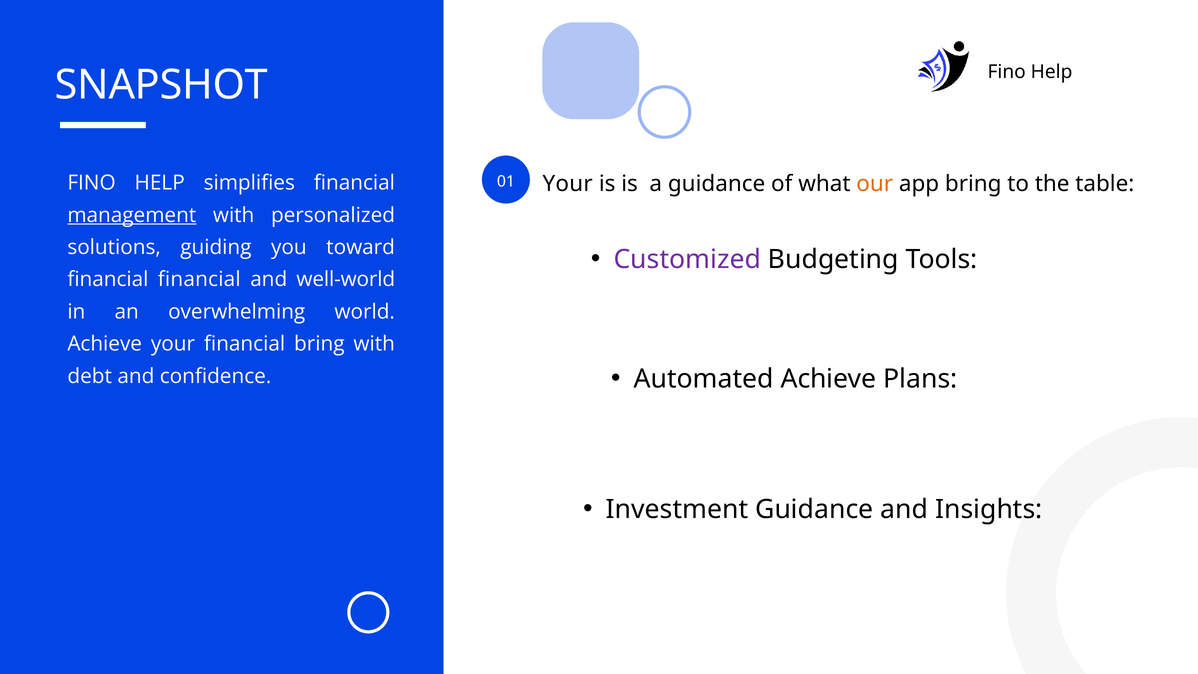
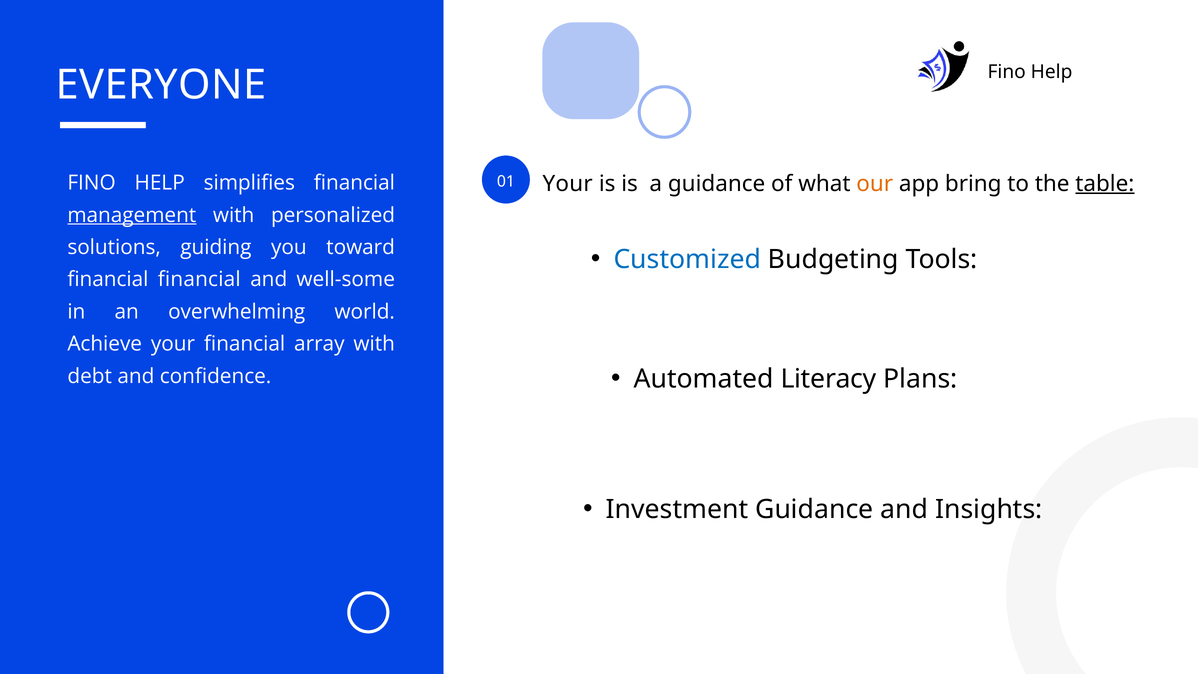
SNAPSHOT: SNAPSHOT -> EVERYONE
table underline: none -> present
Customized colour: purple -> blue
well-world: well-world -> well-some
financial bring: bring -> array
Automated Achieve: Achieve -> Literacy
